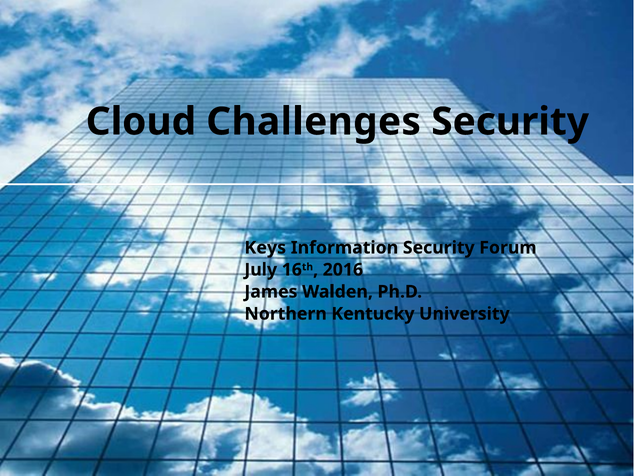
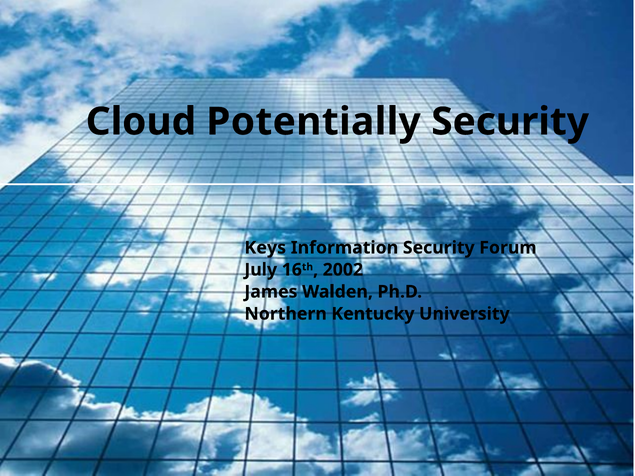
Challenges: Challenges -> Potentially
2016: 2016 -> 2002
